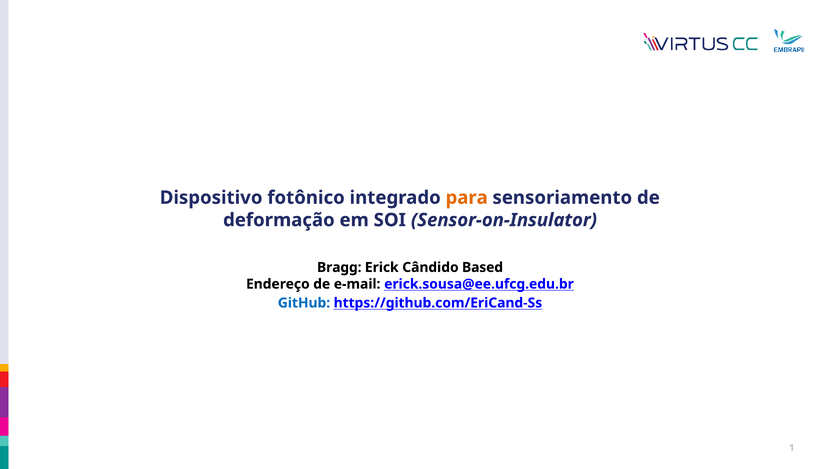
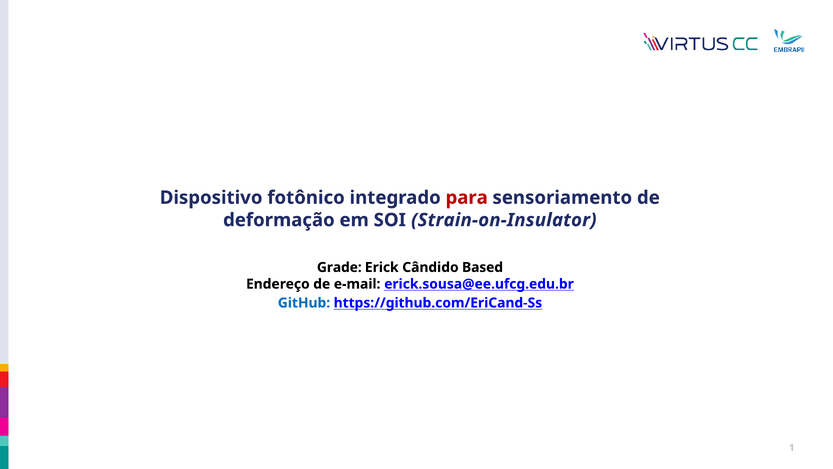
para colour: orange -> red
Sensor-on-Insulator: Sensor-on-Insulator -> Strain-on-Insulator
Bragg: Bragg -> Grade
